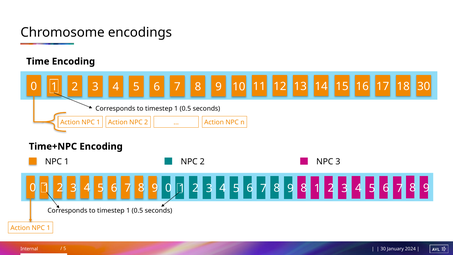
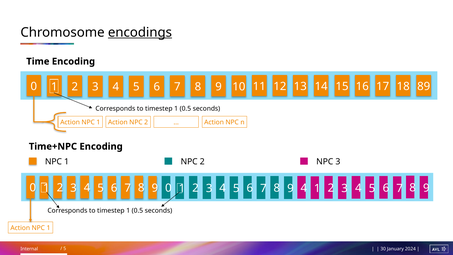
encodings underline: none -> present
18 30: 30 -> 89
9 8: 8 -> 4
